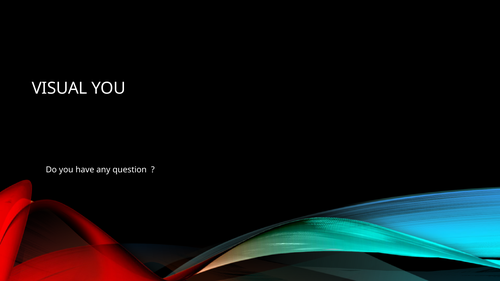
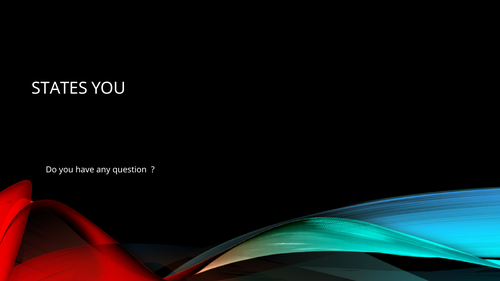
VISUAL: VISUAL -> STATES
